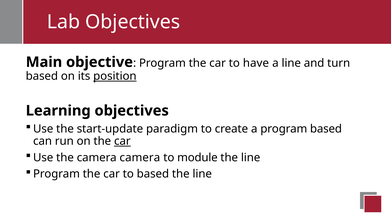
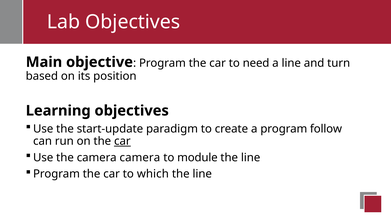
have: have -> need
position underline: present -> none
program based: based -> follow
to based: based -> which
